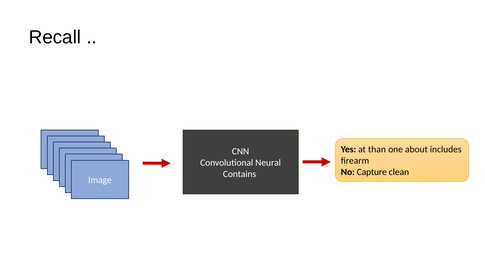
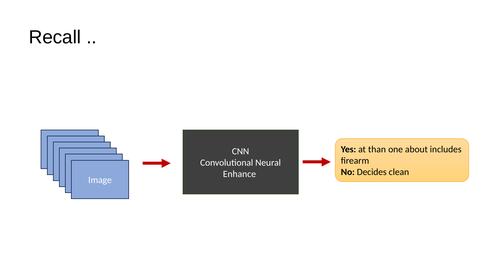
Capture: Capture -> Decides
Contains: Contains -> Enhance
